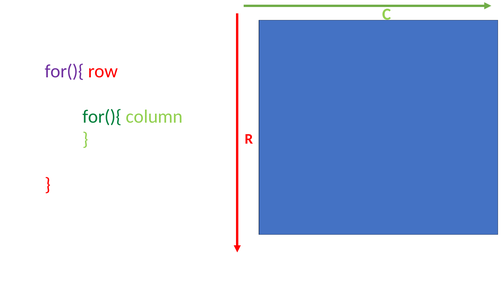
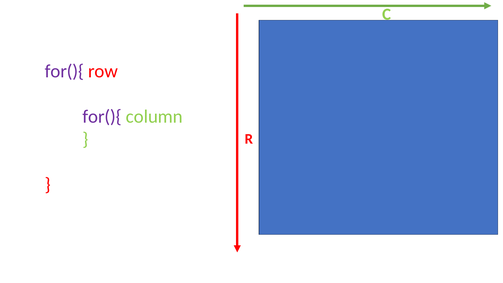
for(){ at (102, 117) colour: green -> purple
